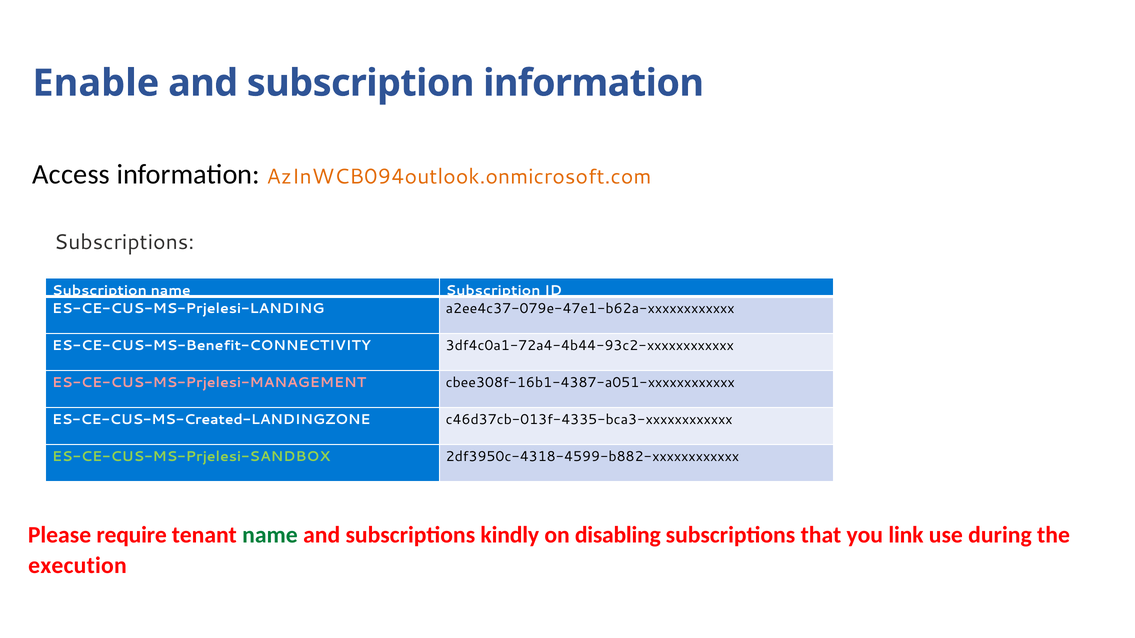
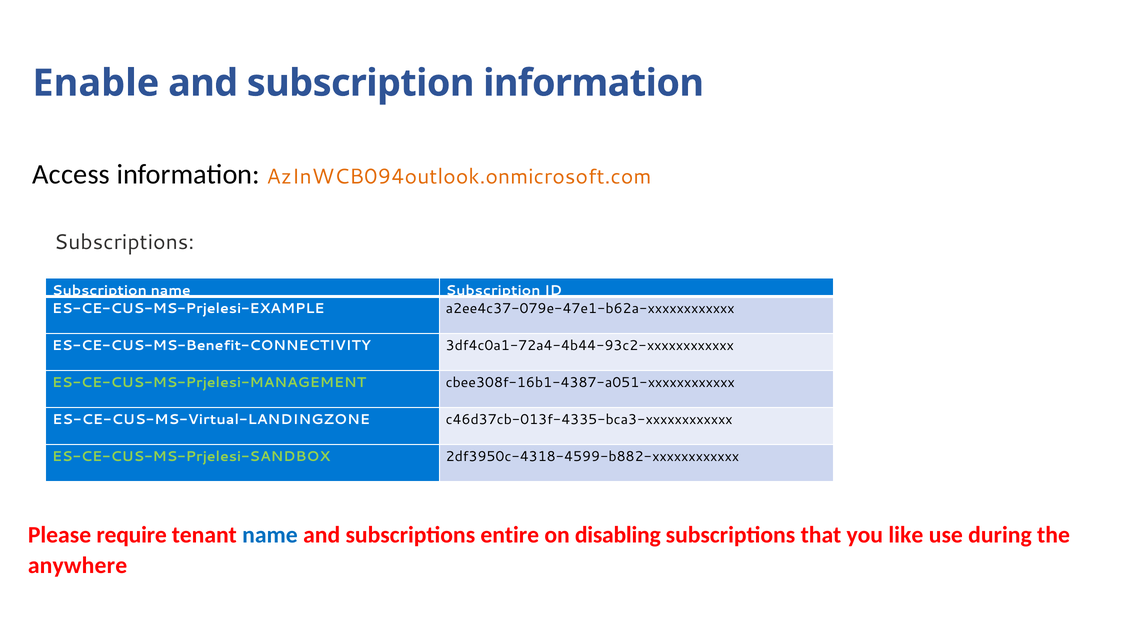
ES-CE-CUS-MS-Prjelesi-LANDING: ES-CE-CUS-MS-Prjelesi-LANDING -> ES-CE-CUS-MS-Prjelesi-EXAMPLE
ES-CE-CUS-MS-Prjelesi-MANAGEMENT colour: pink -> light green
ES-CE-CUS-MS-Created-LANDINGZONE: ES-CE-CUS-MS-Created-LANDINGZONE -> ES-CE-CUS-MS-Virtual-LANDINGZONE
name at (270, 536) colour: green -> blue
kindly: kindly -> entire
link: link -> like
execution: execution -> anywhere
